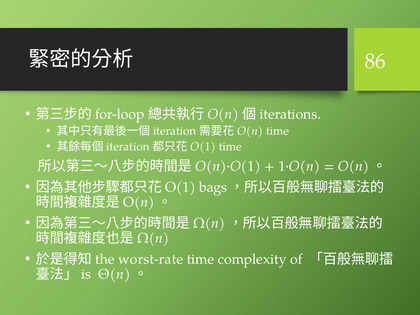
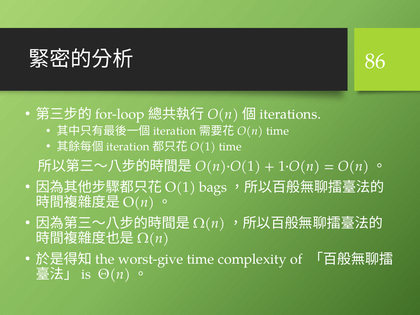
worst-rate: worst-rate -> worst-give
